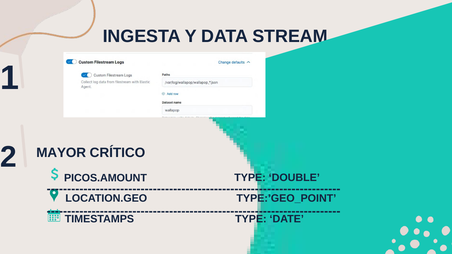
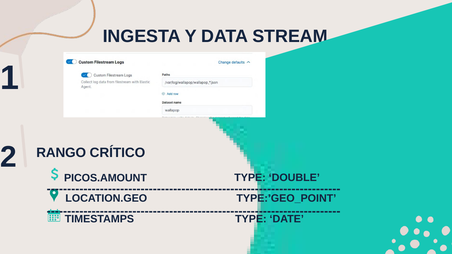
MAYOR: MAYOR -> RANGO
